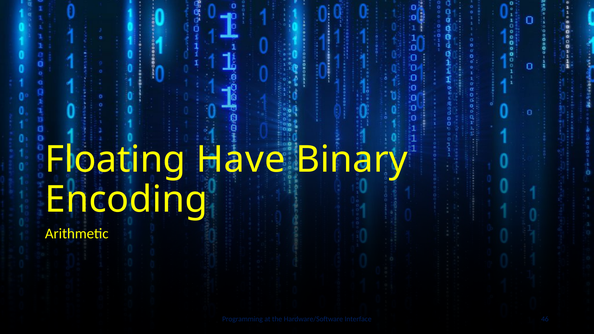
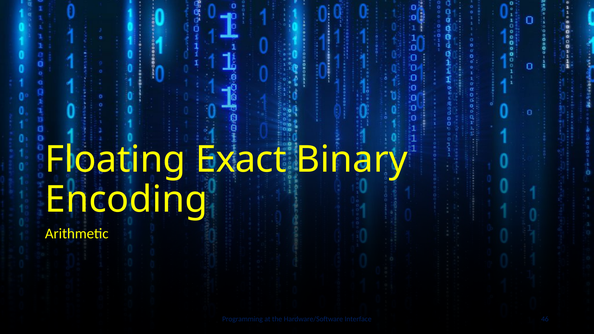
Have: Have -> Exact
